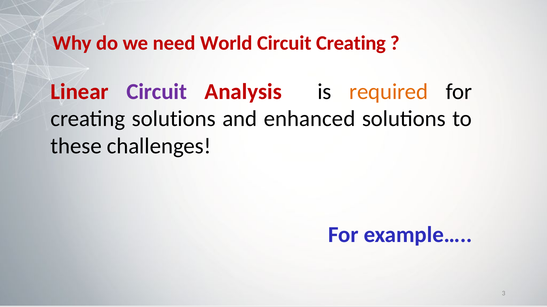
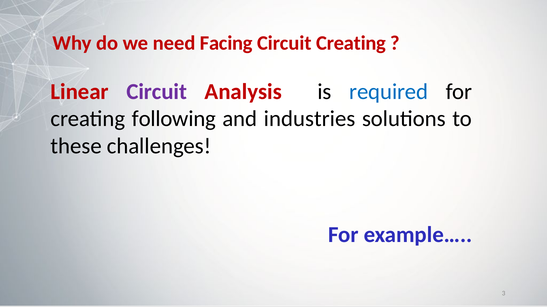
World: World -> Facing
required colour: orange -> blue
creating solutions: solutions -> following
enhanced: enhanced -> industries
